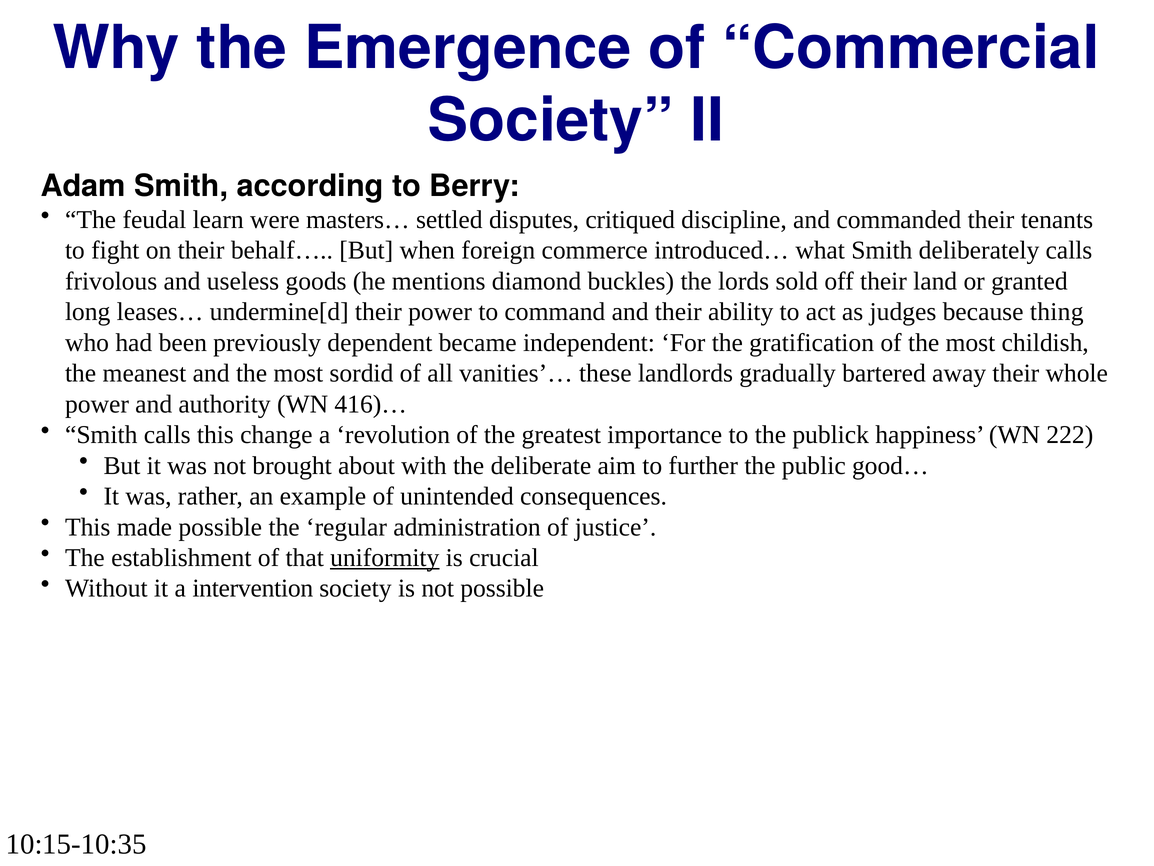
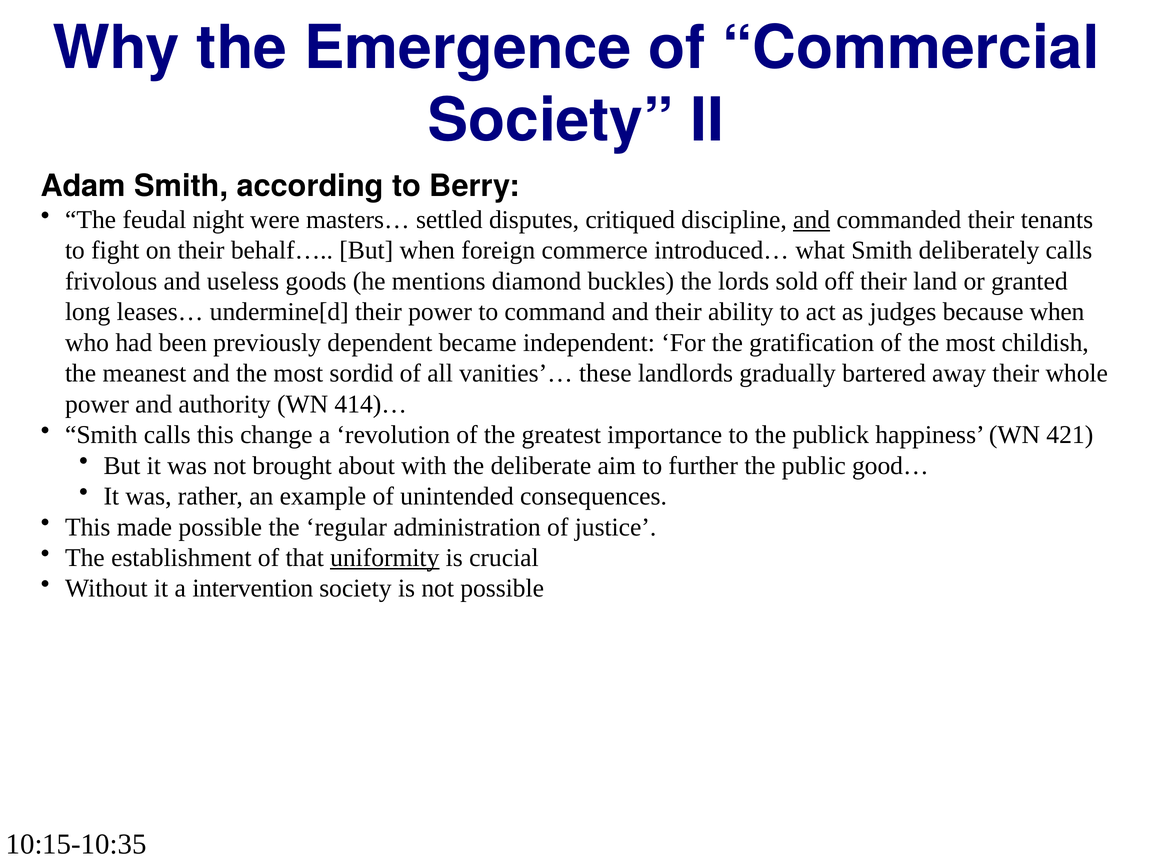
learn: learn -> night
and at (812, 220) underline: none -> present
because thing: thing -> when
416)…: 416)… -> 414)…
222: 222 -> 421
